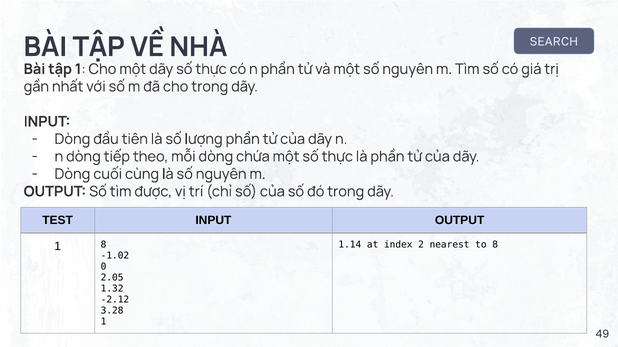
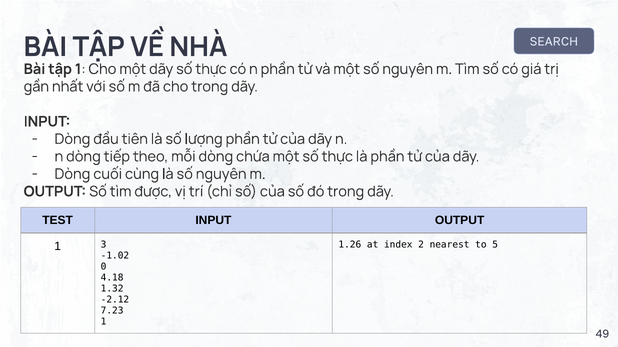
1 8: 8 -> 3
1.14: 1.14 -> 1.26
to 8: 8 -> 5
2.05: 2.05 -> 4.18
3.28: 3.28 -> 7.23
